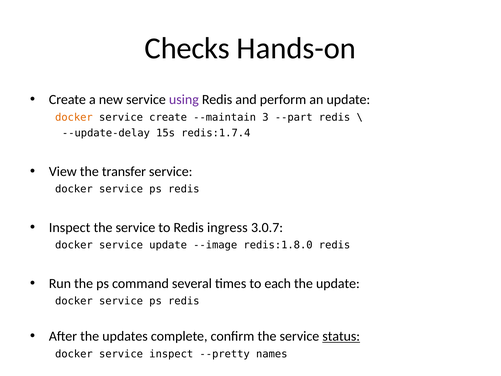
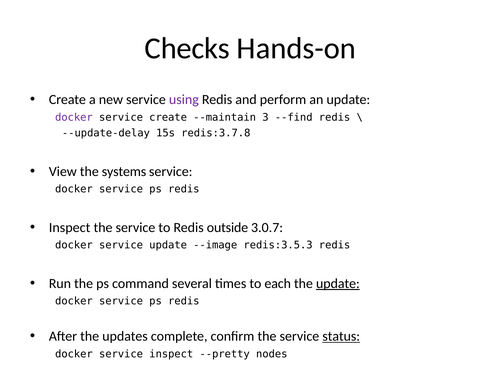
docker at (74, 117) colour: orange -> purple
--part: --part -> --find
redis:1.7.4: redis:1.7.4 -> redis:3.7.8
transfer: transfer -> systems
ingress: ingress -> outside
redis:1.8.0: redis:1.8.0 -> redis:3.5.3
update at (338, 283) underline: none -> present
names: names -> nodes
